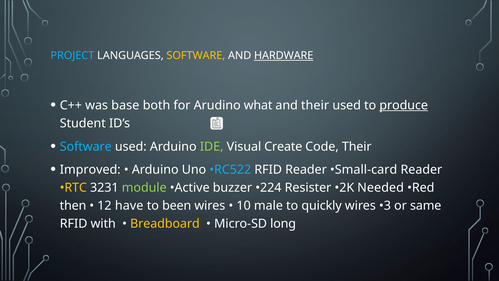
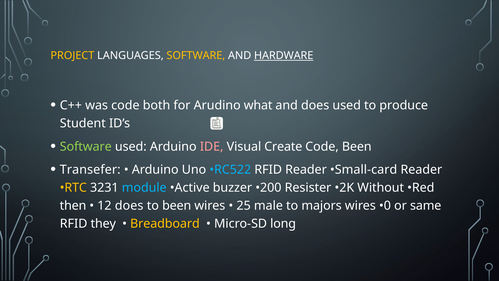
PROJECT colour: light blue -> yellow
was base: base -> code
and their: their -> does
produce underline: present -> none
Software at (86, 146) colour: light blue -> light green
IDE colour: light green -> pink
Code Their: Their -> Been
Improved: Improved -> Transefer
module colour: light green -> light blue
•224: •224 -> •200
Needed: Needed -> Without
12 have: have -> does
10: 10 -> 25
quickly: quickly -> majors
•3: •3 -> •0
with: with -> they
